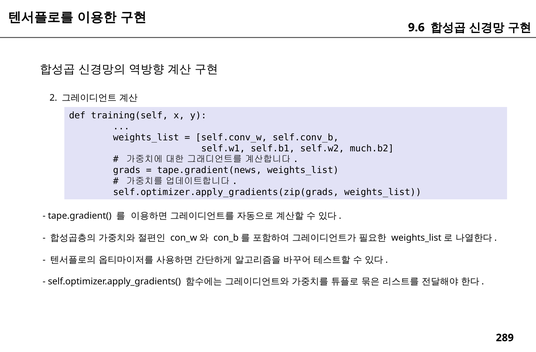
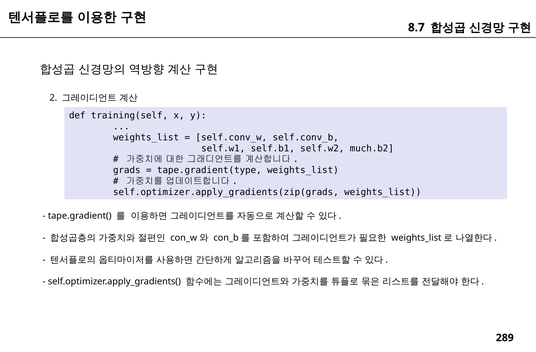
9.6: 9.6 -> 8.7
tape.gradient(news: tape.gradient(news -> tape.gradient(type
